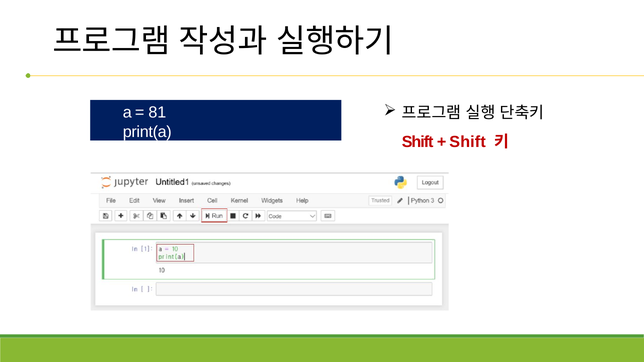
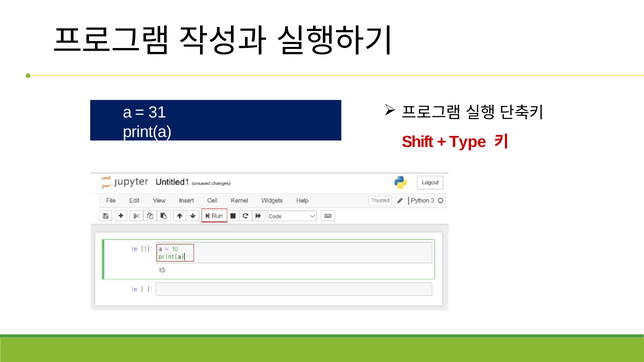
81: 81 -> 31
Shift at (468, 142): Shift -> Type
